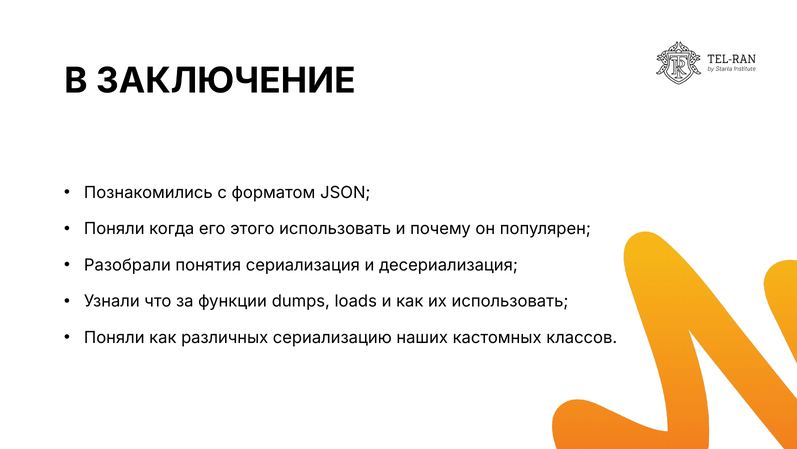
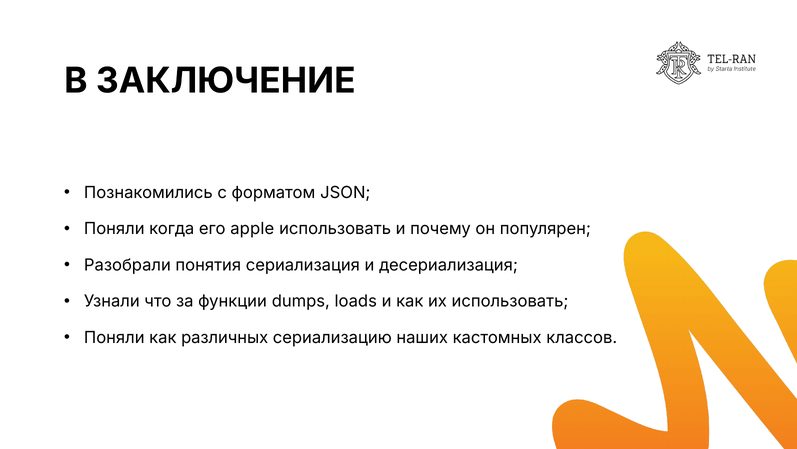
этого: этого -> apple
